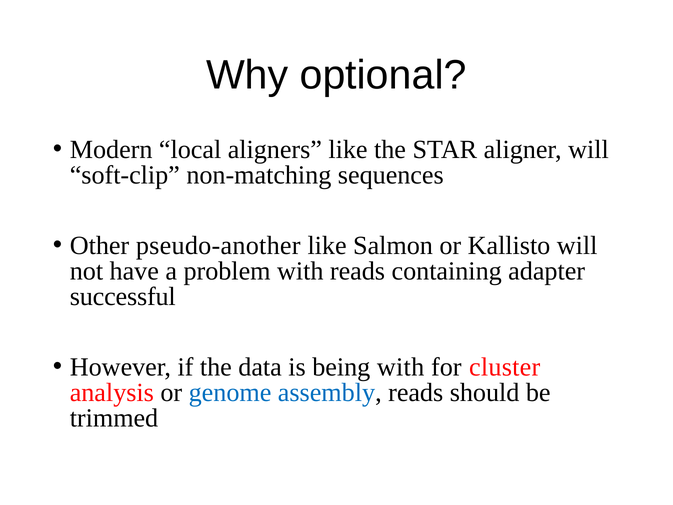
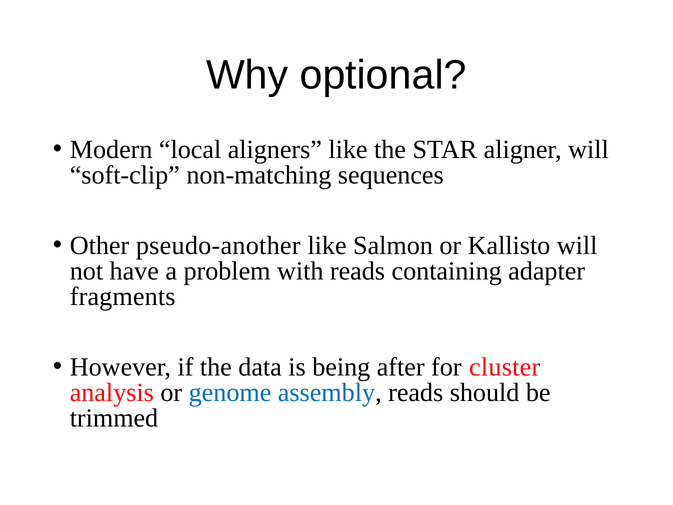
successful: successful -> fragments
being with: with -> after
